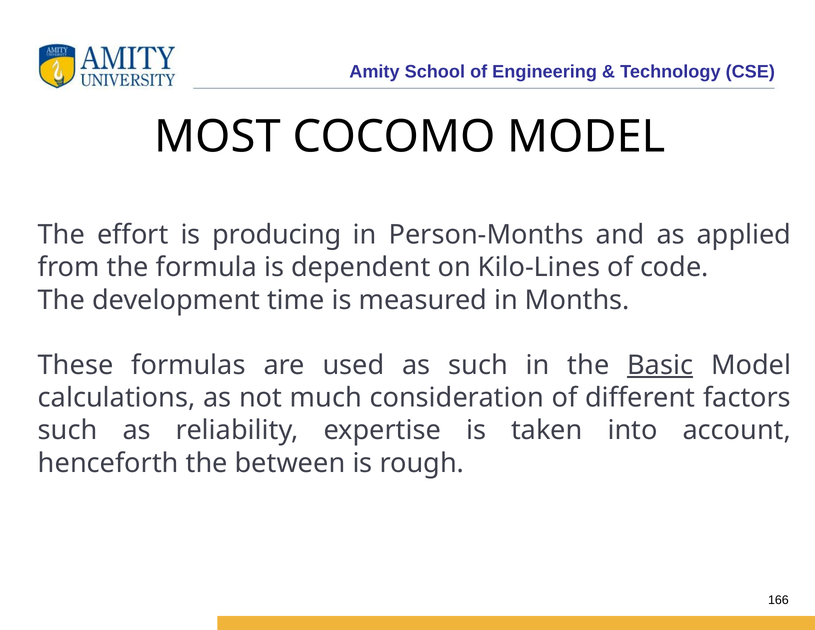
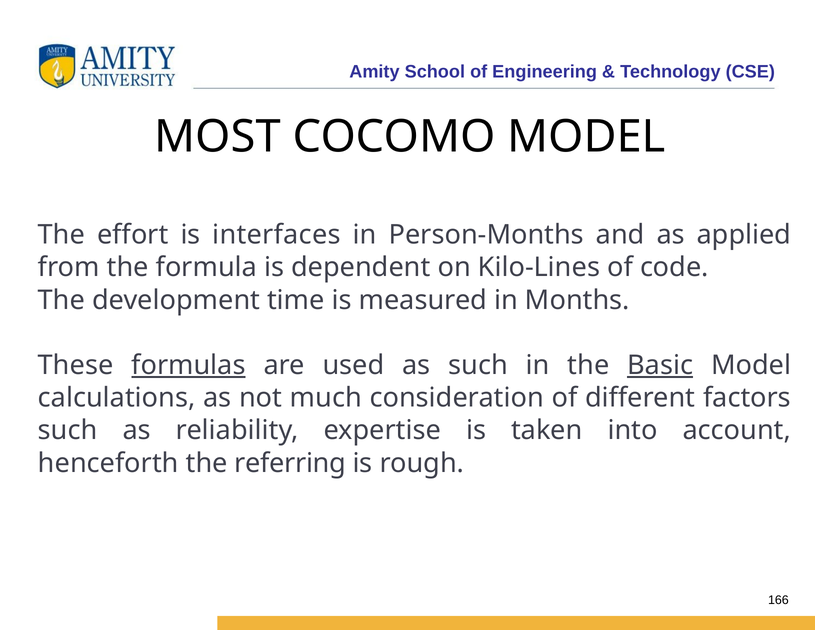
producing: producing -> interfaces
formulas underline: none -> present
between: between -> referring
